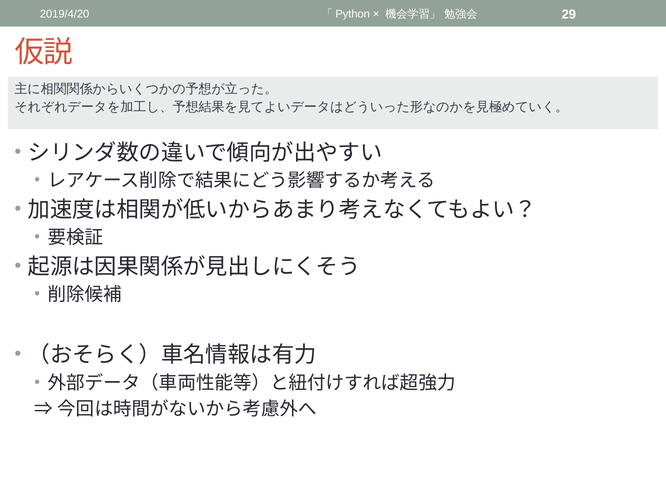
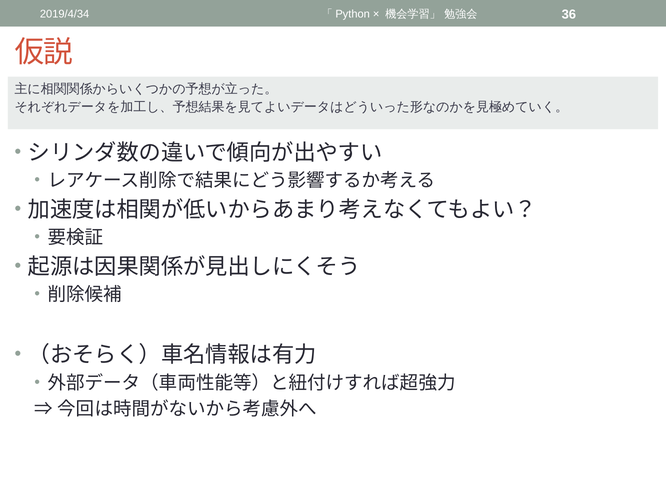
2019/4/20: 2019/4/20 -> 2019/4/34
29: 29 -> 36
